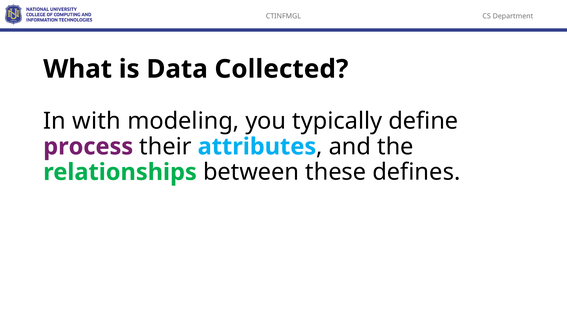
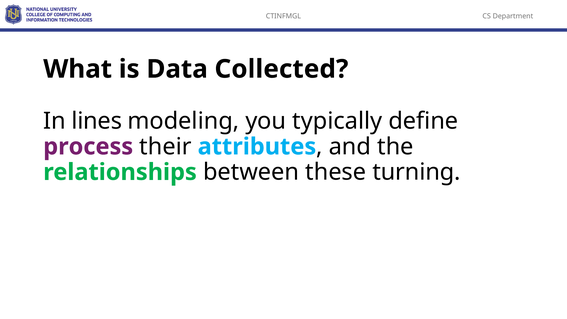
with: with -> lines
defines: defines -> turning
